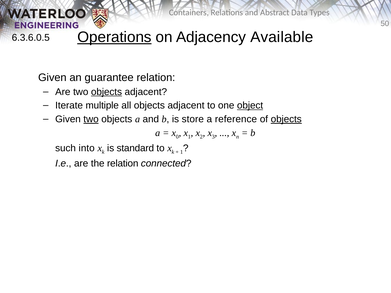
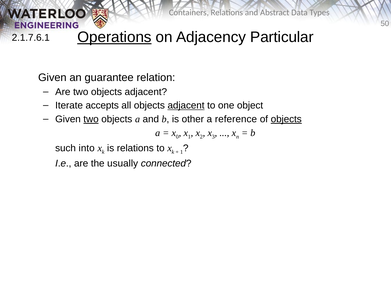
Available: Available -> Particular
6.3.6.0.5: 6.3.6.0.5 -> 2.1.7.6.1
objects at (106, 92) underline: present -> none
multiple: multiple -> accepts
adjacent at (186, 106) underline: none -> present
object underline: present -> none
store: store -> other
is standard: standard -> relations
the relation: relation -> usually
